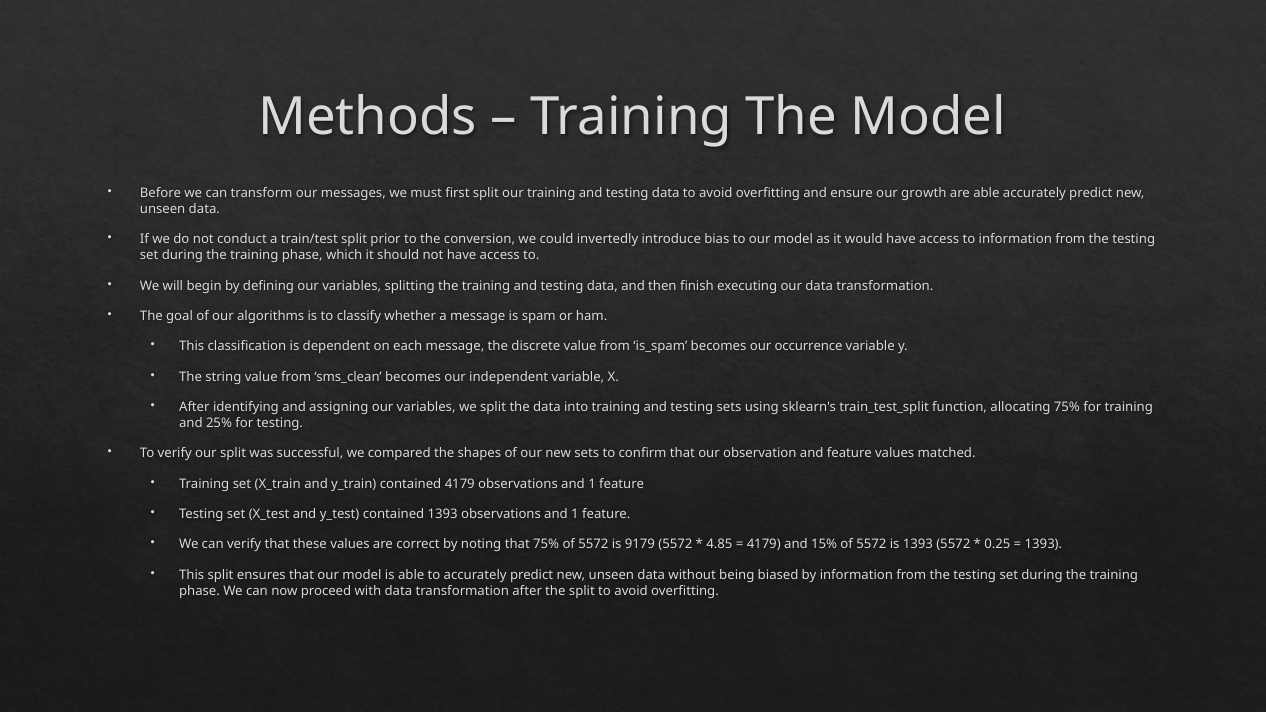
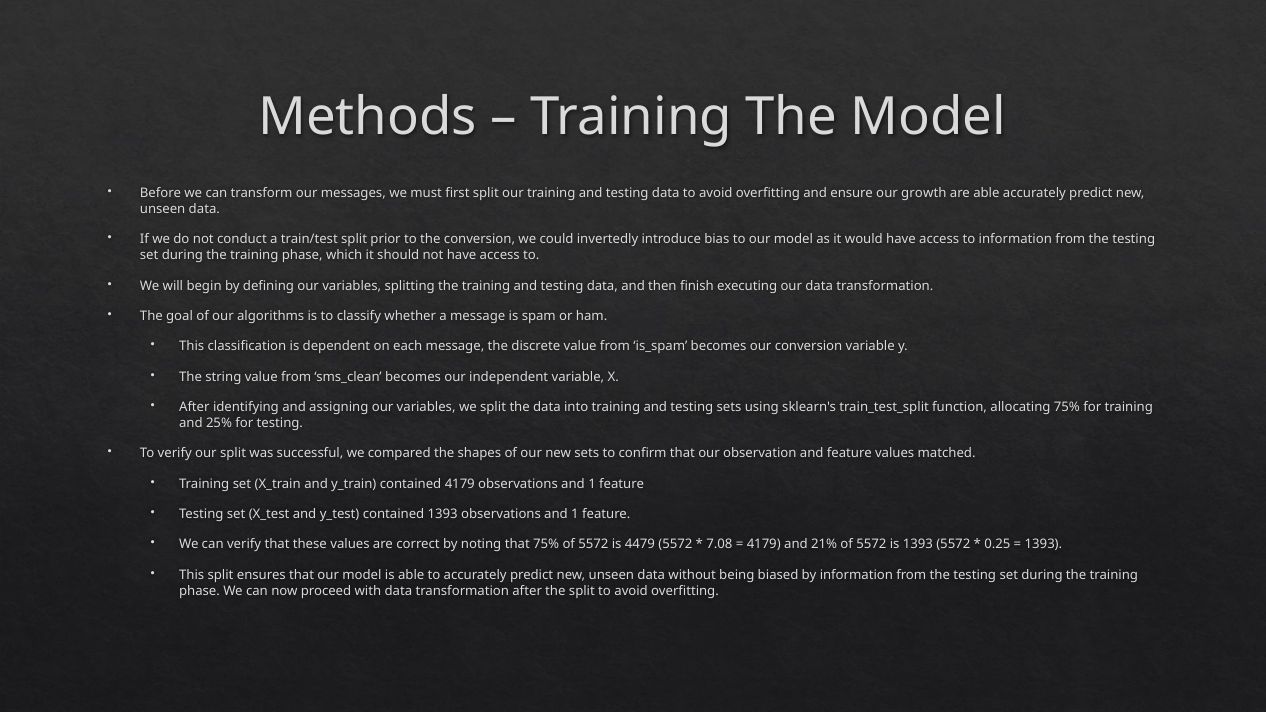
our occurrence: occurrence -> conversion
9179: 9179 -> 4479
4.85: 4.85 -> 7.08
15%: 15% -> 21%
